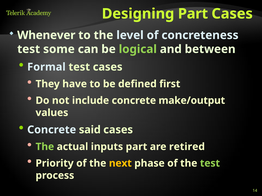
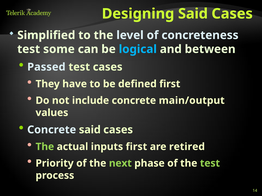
Designing Part: Part -> Said
Whenever: Whenever -> Simplified
logical colour: light green -> light blue
Formal: Formal -> Passed
make/output: make/output -> main/output
inputs part: part -> first
next colour: yellow -> light green
